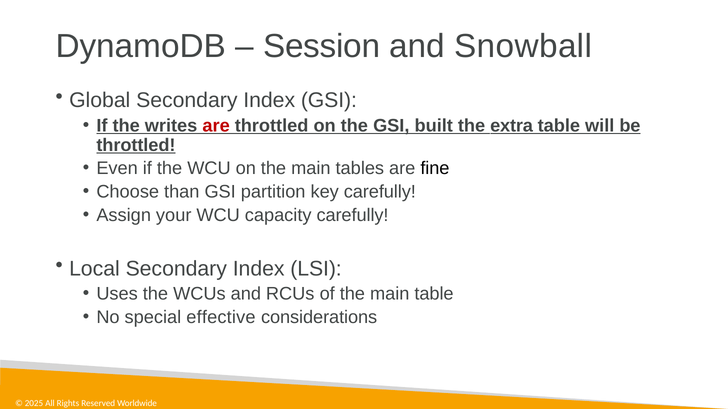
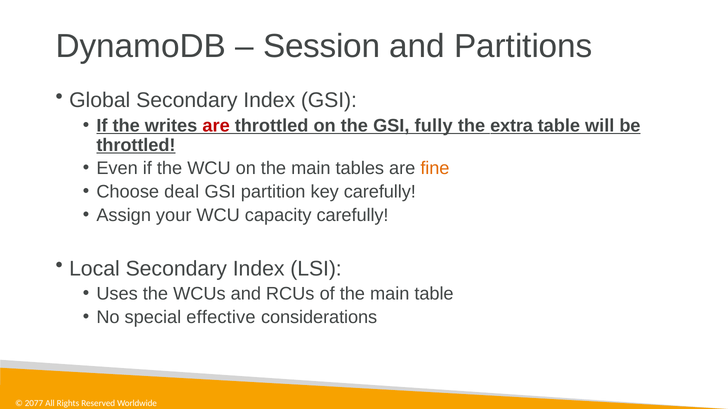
Snowball: Snowball -> Partitions
built: built -> fully
fine colour: black -> orange
than: than -> deal
2025: 2025 -> 2077
